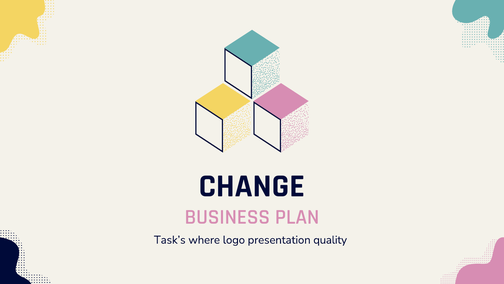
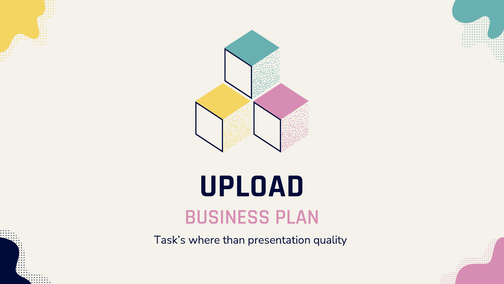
CHANGE: CHANGE -> UPLOAD
logo: logo -> than
